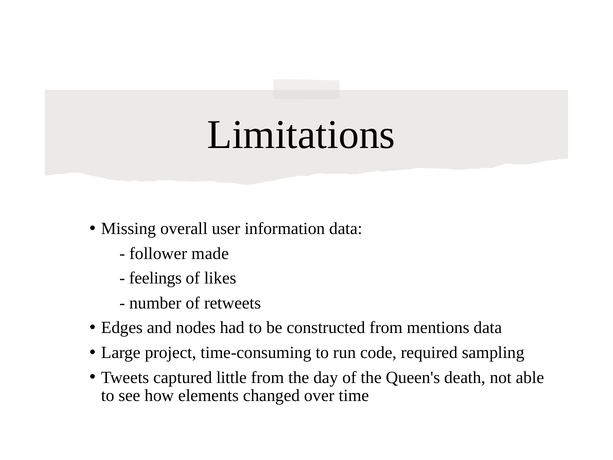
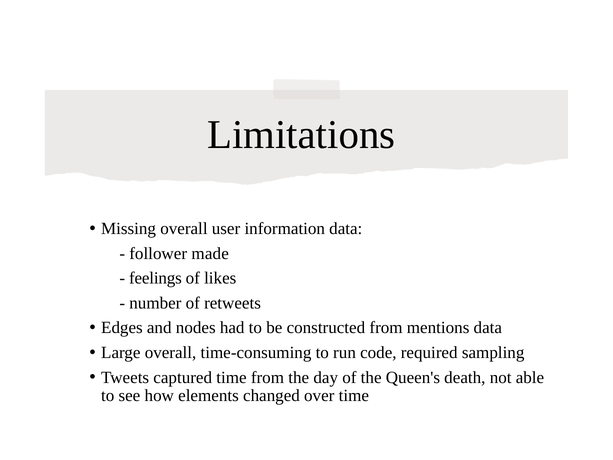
Large project: project -> overall
captured little: little -> time
